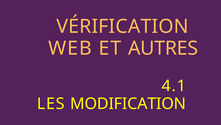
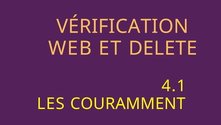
AUTRES: AUTRES -> DELETE
MODIFICATION: MODIFICATION -> COURAMMENT
